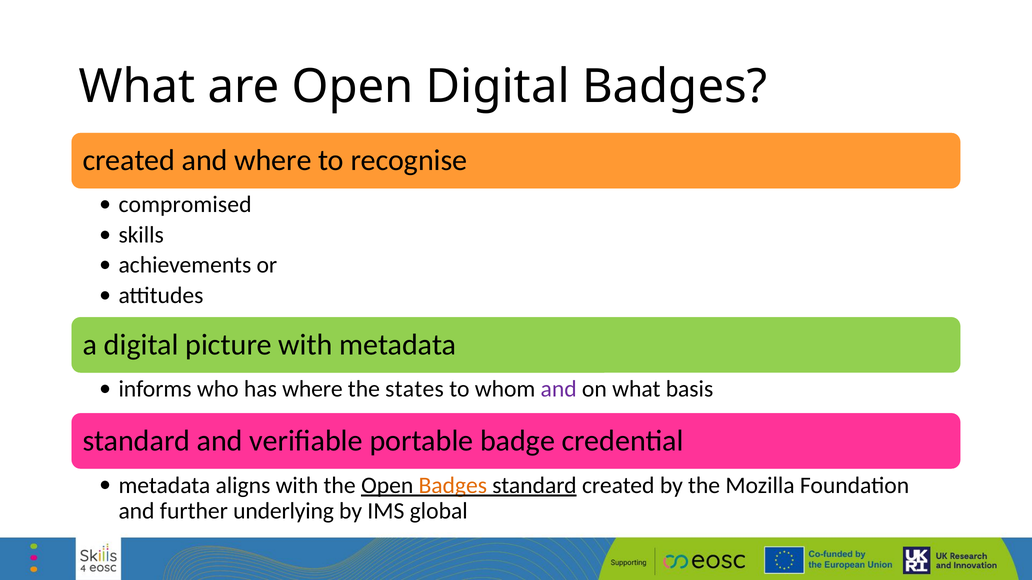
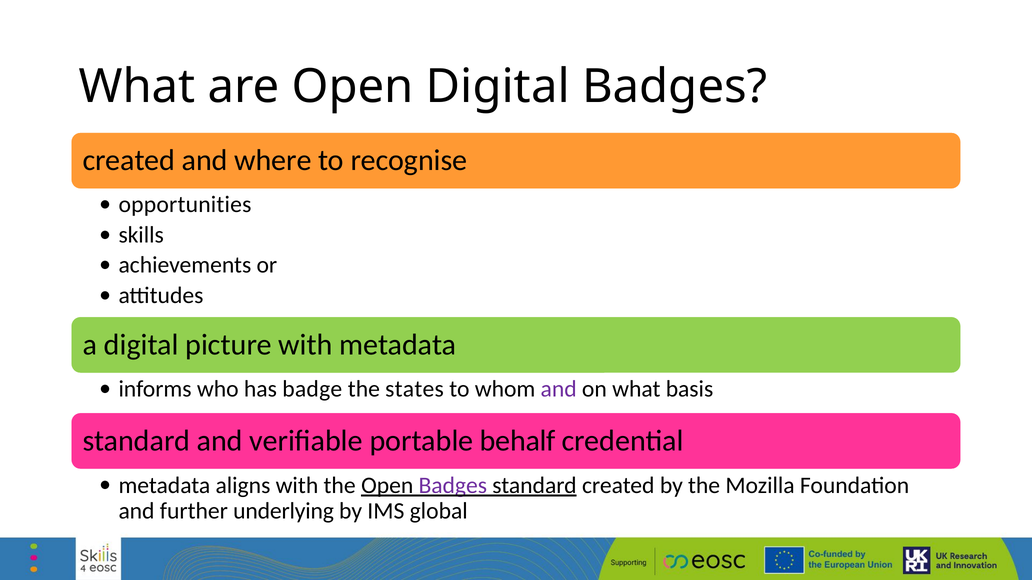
compromised: compromised -> opportunities
has where: where -> badge
badge: badge -> behalf
Badges at (453, 486) colour: orange -> purple
